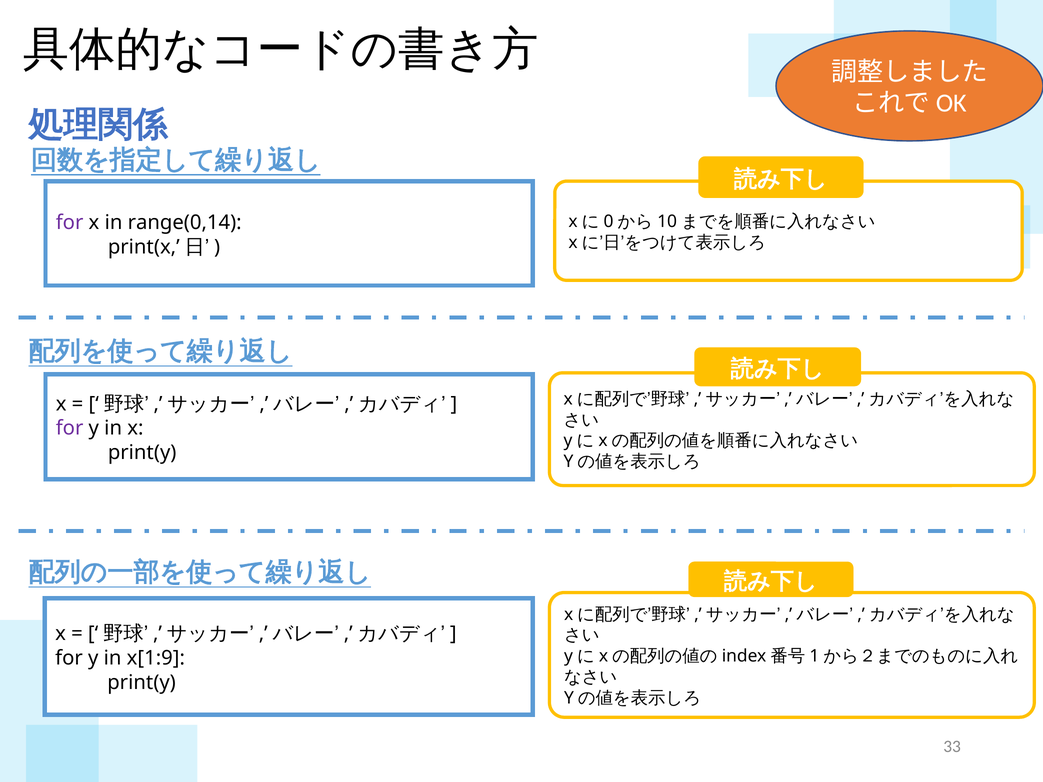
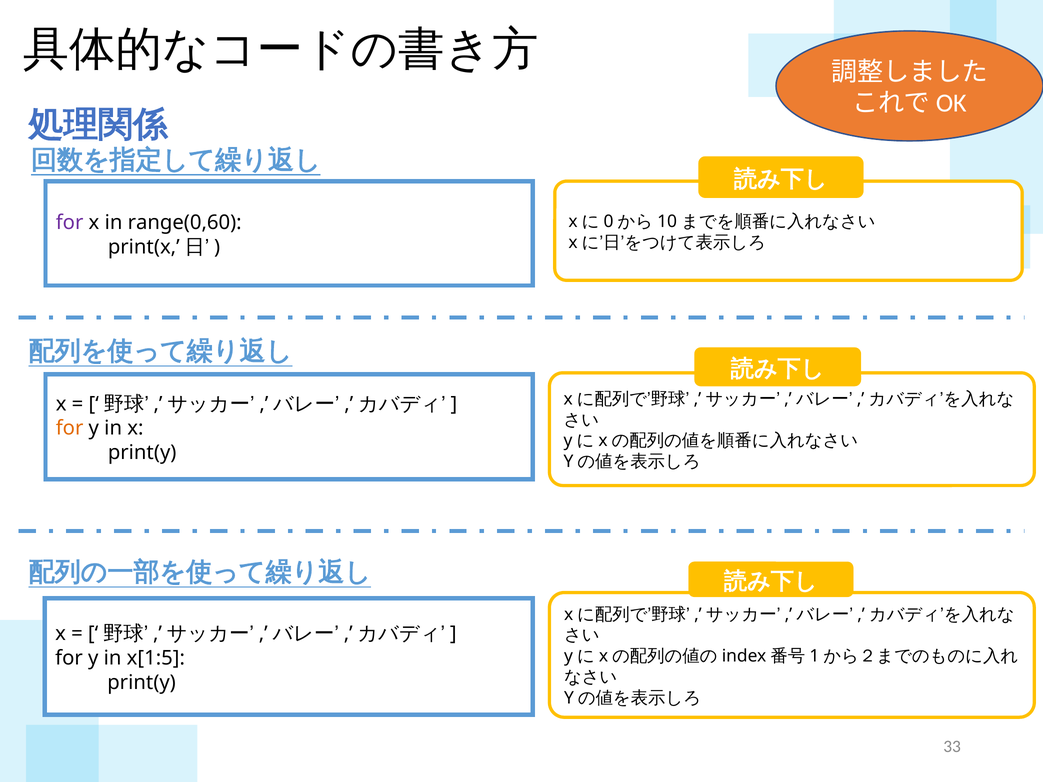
range(0,14: range(0,14 -> range(0,60
for at (70, 428) colour: purple -> orange
x[1:9: x[1:9 -> x[1:5
